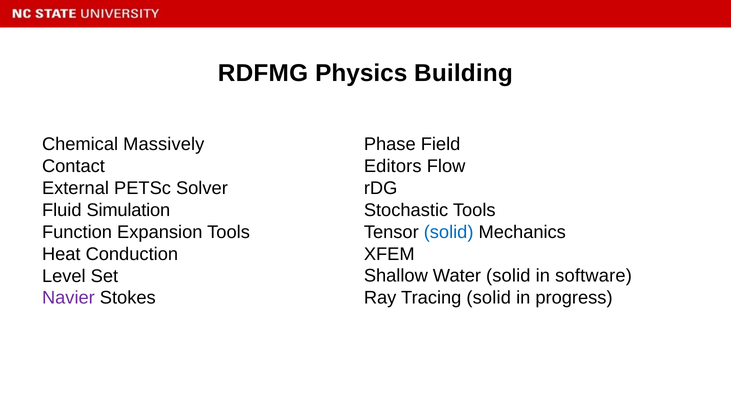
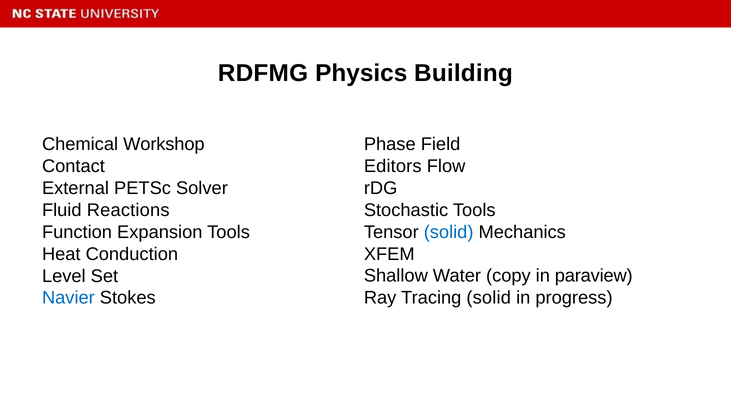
Massively: Massively -> Workshop
Simulation: Simulation -> Reactions
Water solid: solid -> copy
software: software -> paraview
Navier colour: purple -> blue
